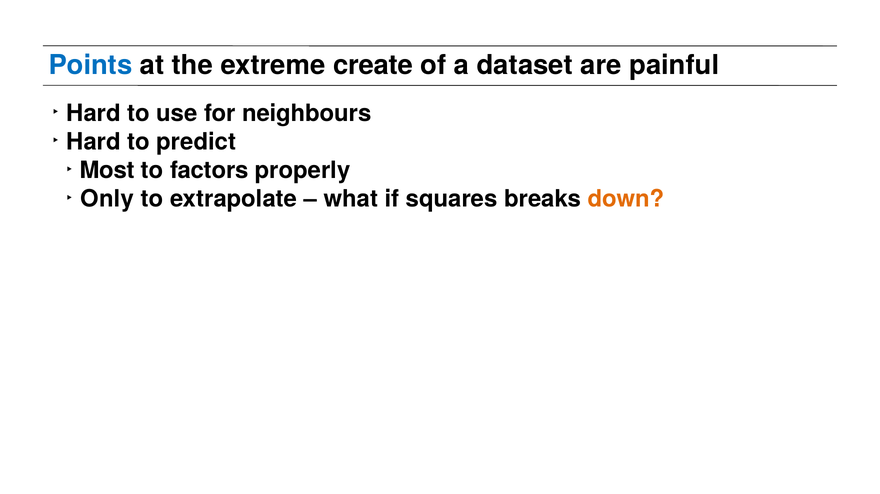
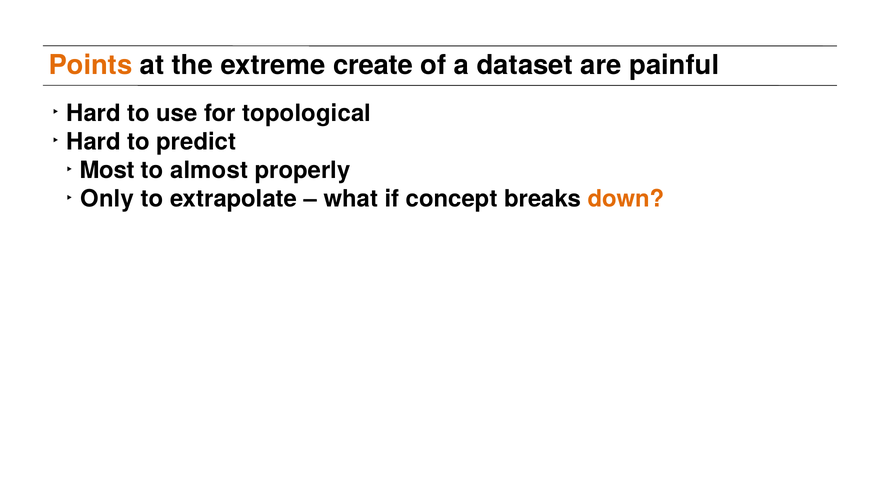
Points colour: blue -> orange
neighbours: neighbours -> topological
factors: factors -> almost
squares: squares -> concept
